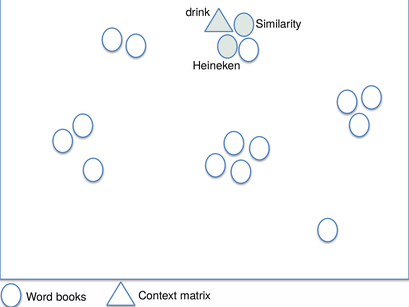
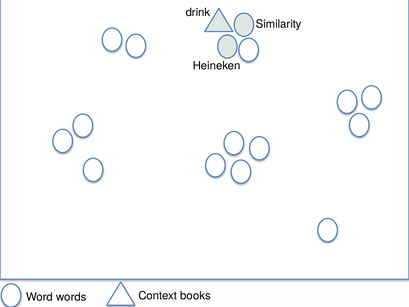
matrix: matrix -> books
books: books -> words
